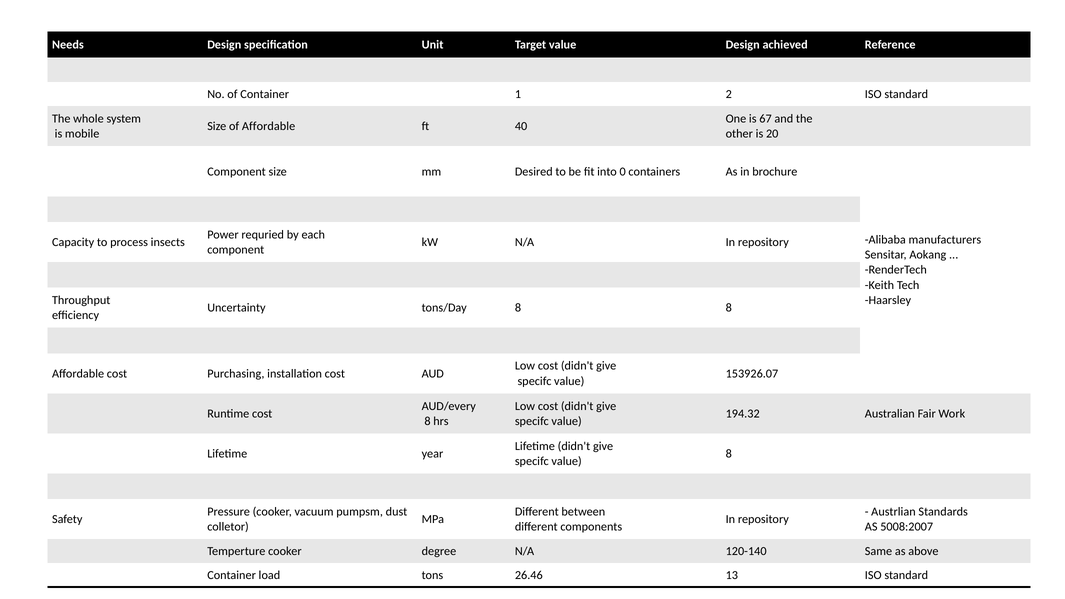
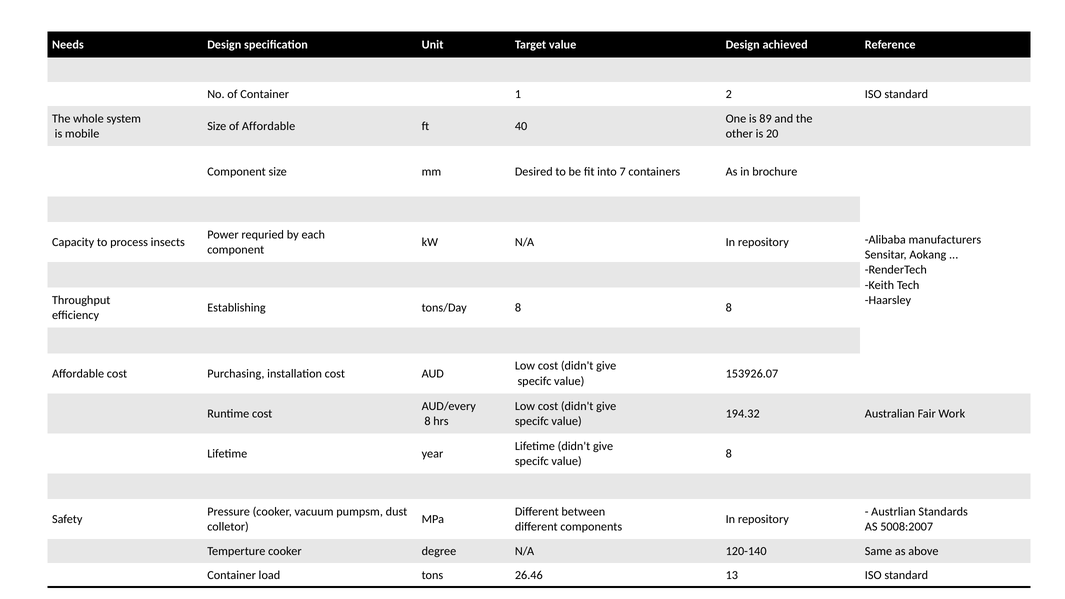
67: 67 -> 89
0: 0 -> 7
Uncertainty: Uncertainty -> Establishing
